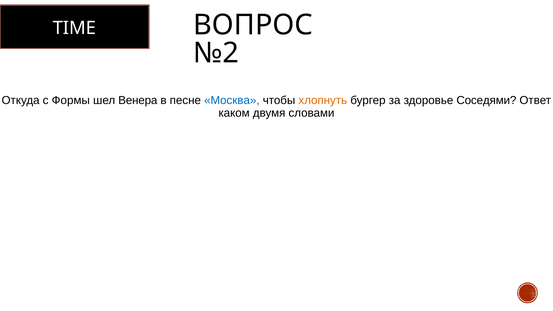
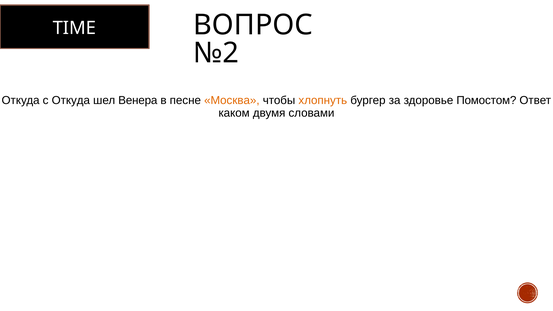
с Формы: Формы -> Откуда
Москва colour: blue -> orange
Соседями: Соседями -> Помостом
